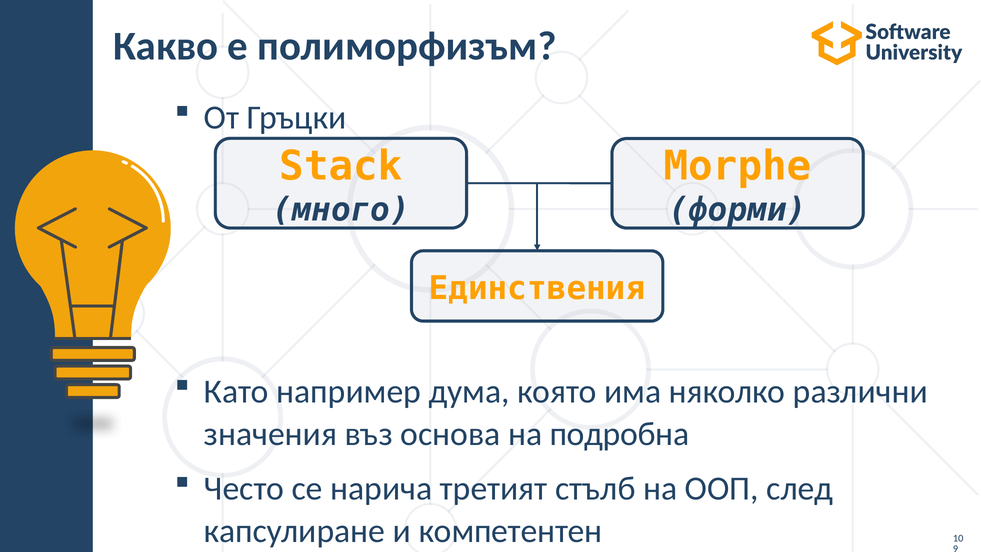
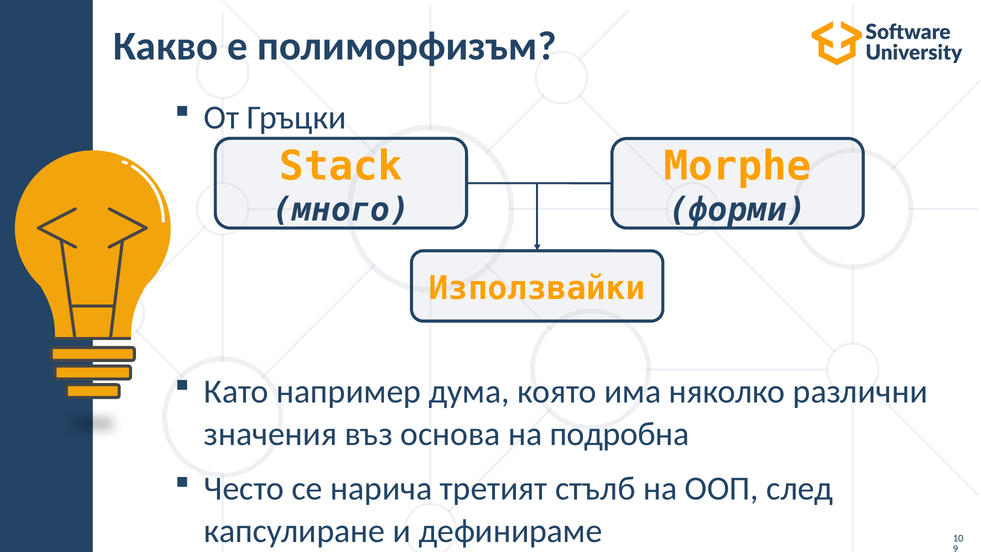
Единствения: Единствения -> Използвайки
компетентен: компетентен -> дефинираме
